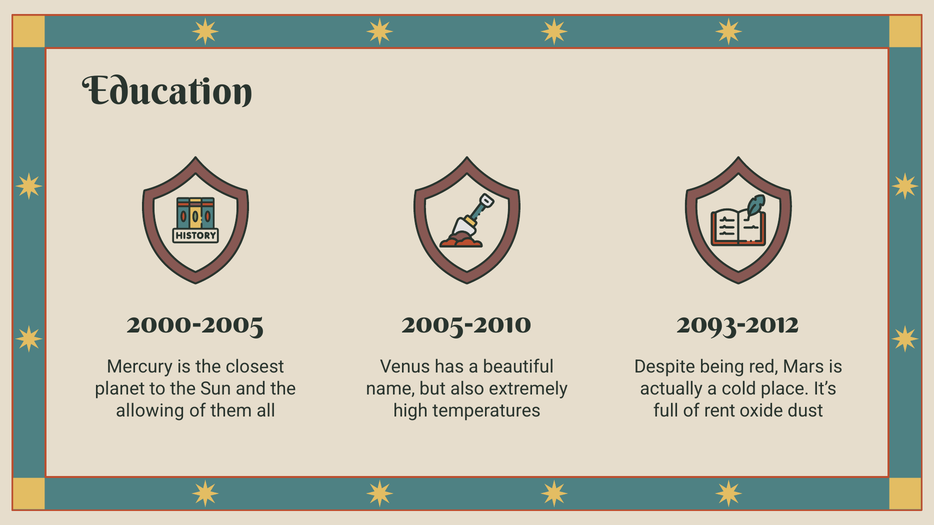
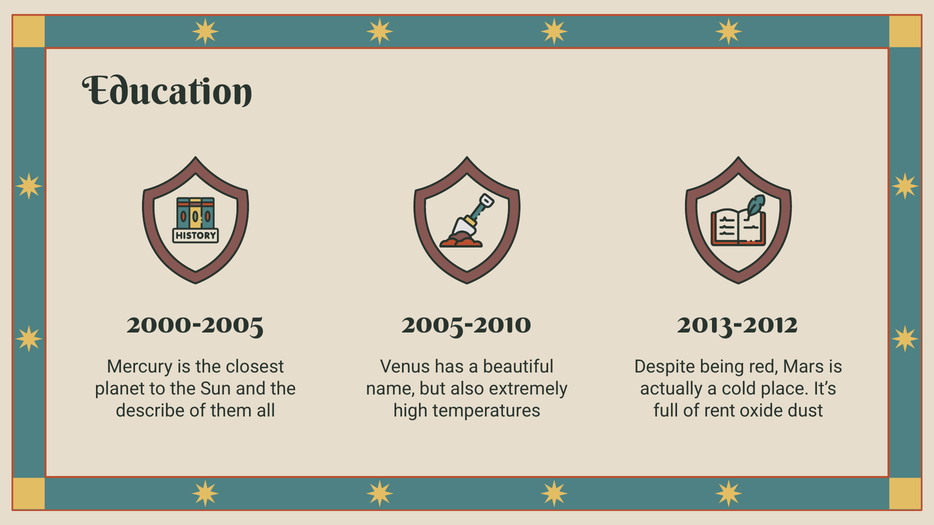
2093-2012: 2093-2012 -> 2013-2012
allowing: allowing -> describe
